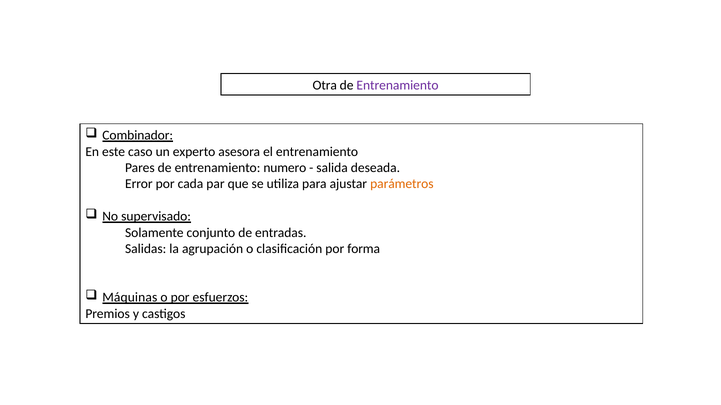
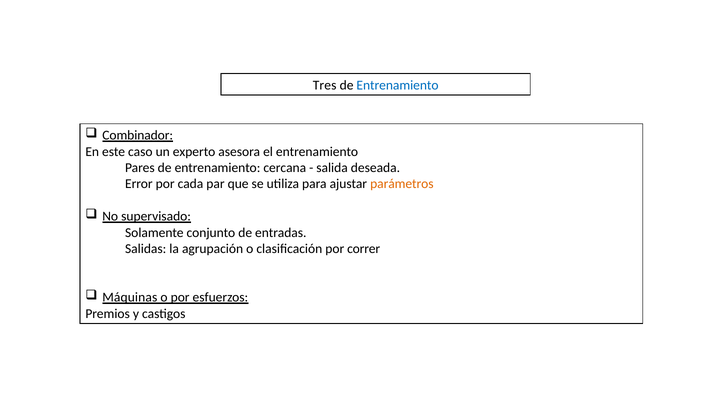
Otra: Otra -> Tres
Entrenamiento at (398, 85) colour: purple -> blue
numero: numero -> cercana
forma: forma -> correr
